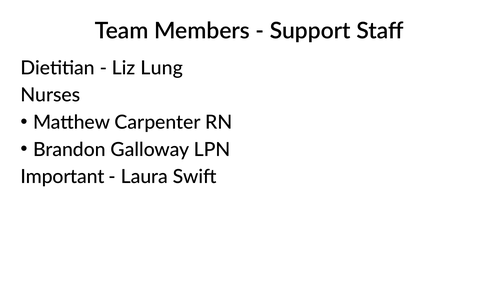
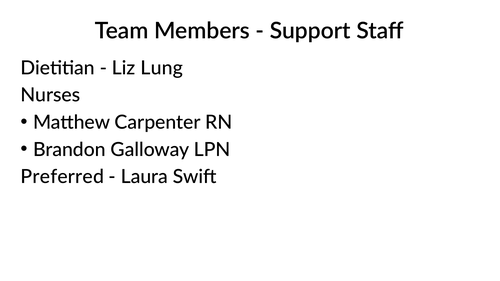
Important: Important -> Preferred
